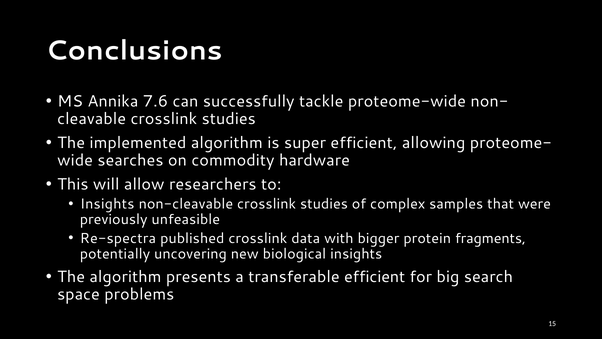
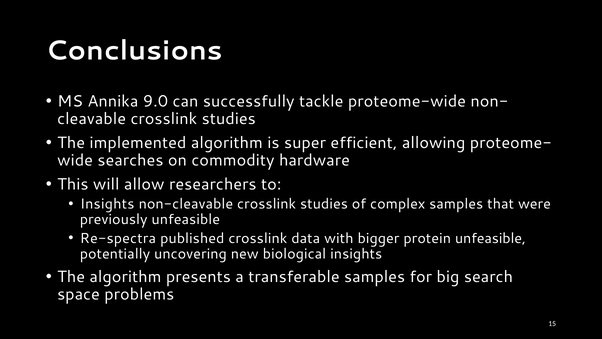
7.6: 7.6 -> 9.0
protein fragments: fragments -> unfeasible
transferable efficient: efficient -> samples
